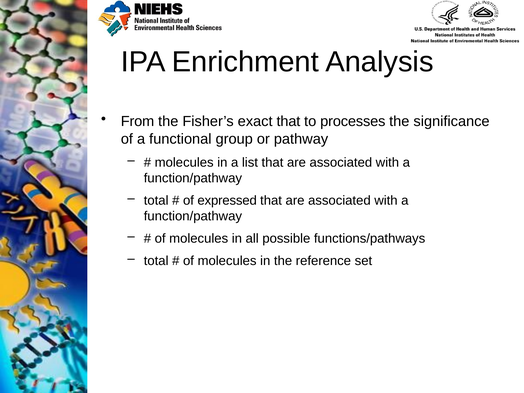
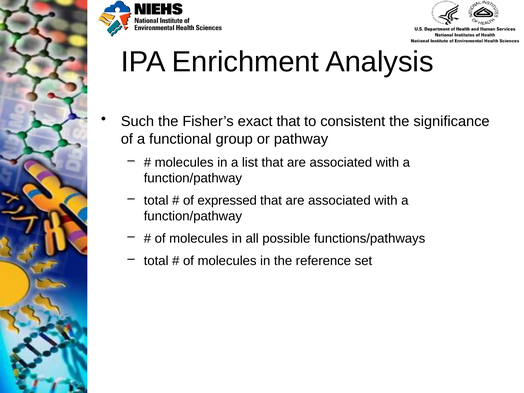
From: From -> Such
processes: processes -> consistent
